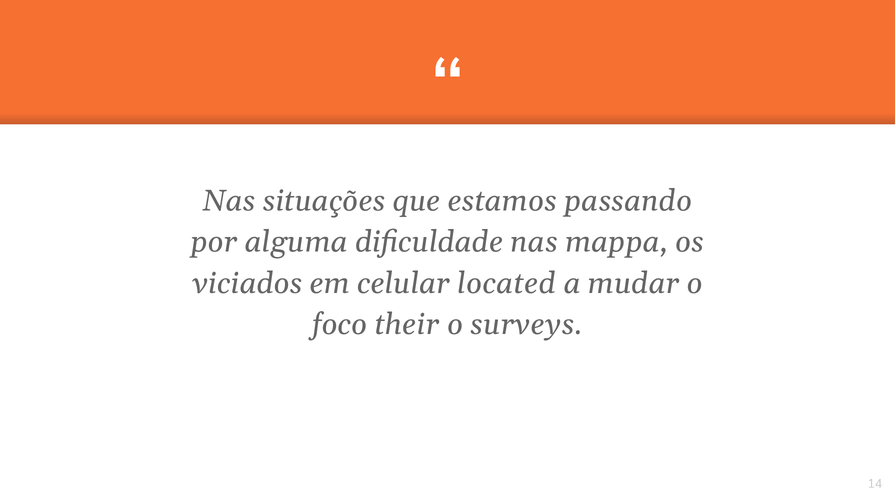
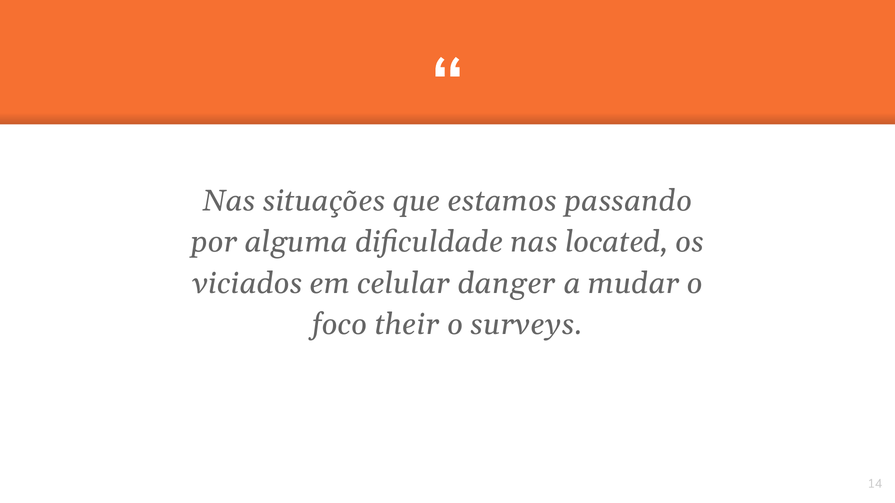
mappa: mappa -> located
located: located -> danger
